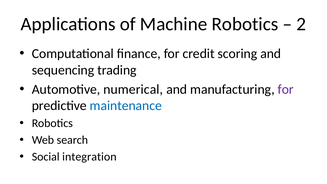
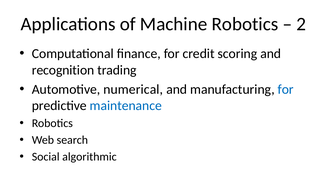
sequencing: sequencing -> recognition
for at (286, 89) colour: purple -> blue
integration: integration -> algorithmic
